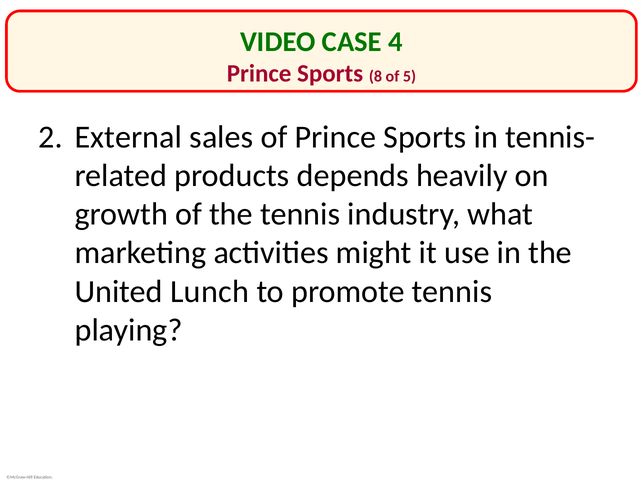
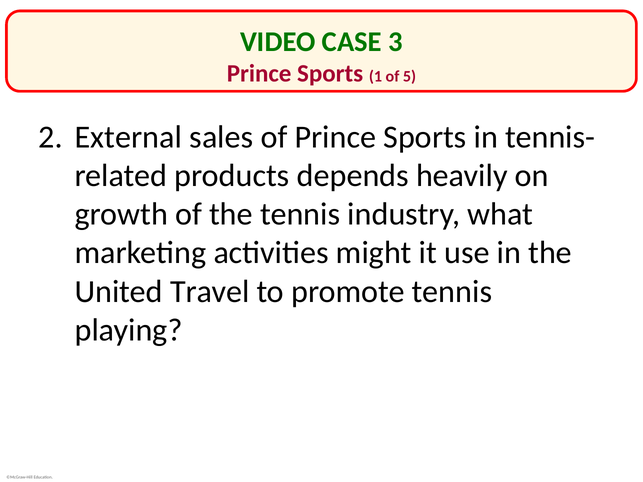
4: 4 -> 3
8: 8 -> 1
Lunch: Lunch -> Travel
